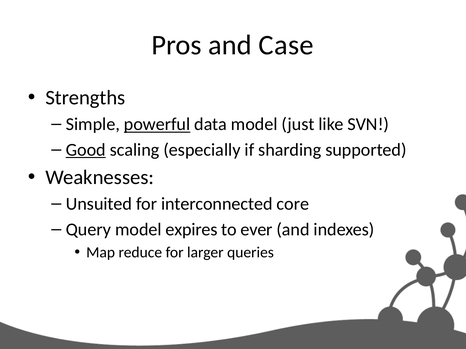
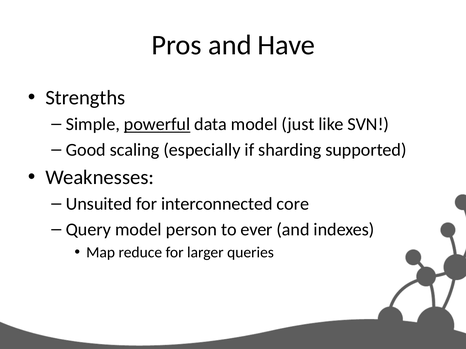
Case: Case -> Have
Good underline: present -> none
expires: expires -> person
